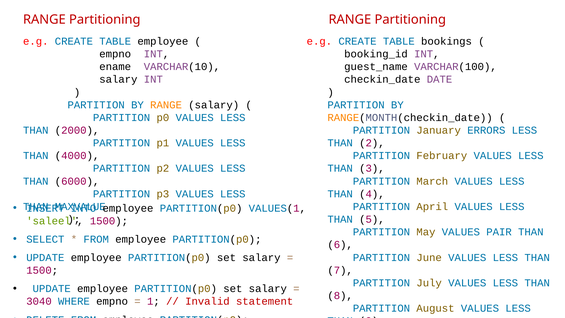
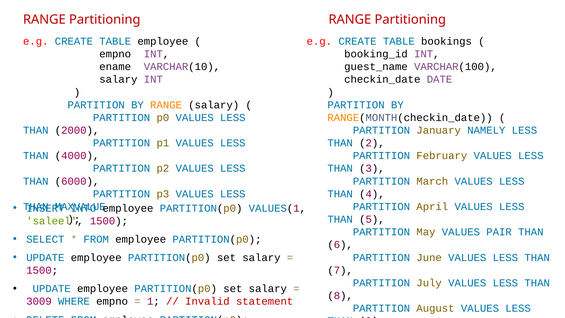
ERRORS: ERRORS -> NAMELY
3040: 3040 -> 3009
